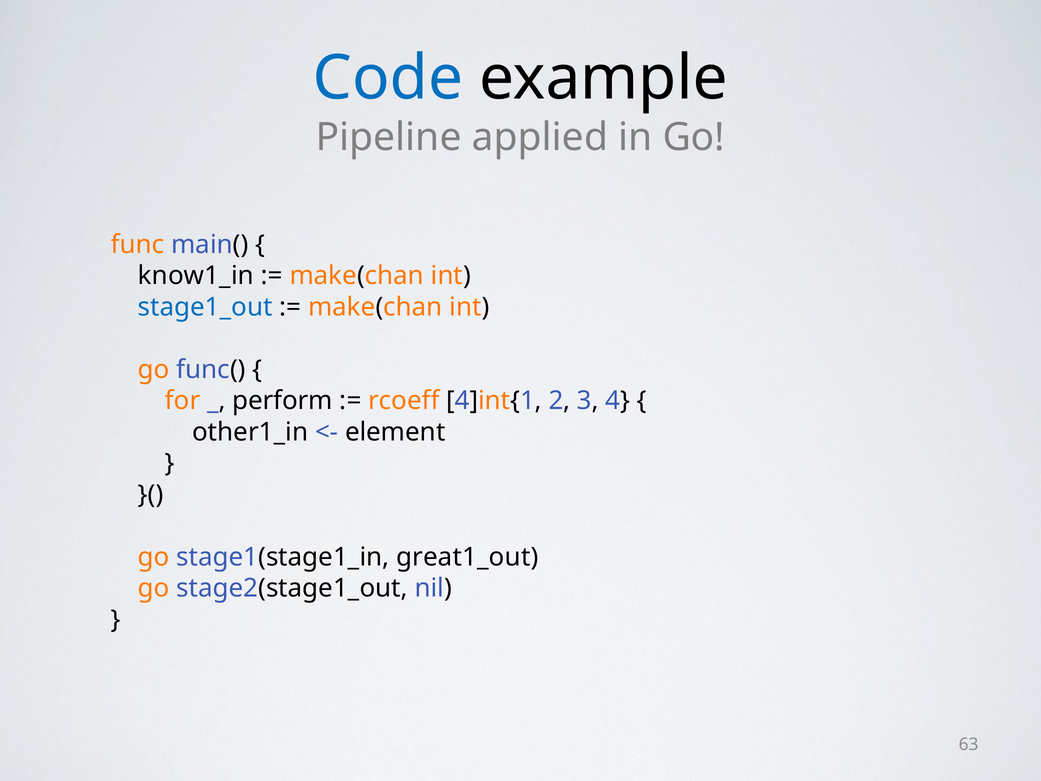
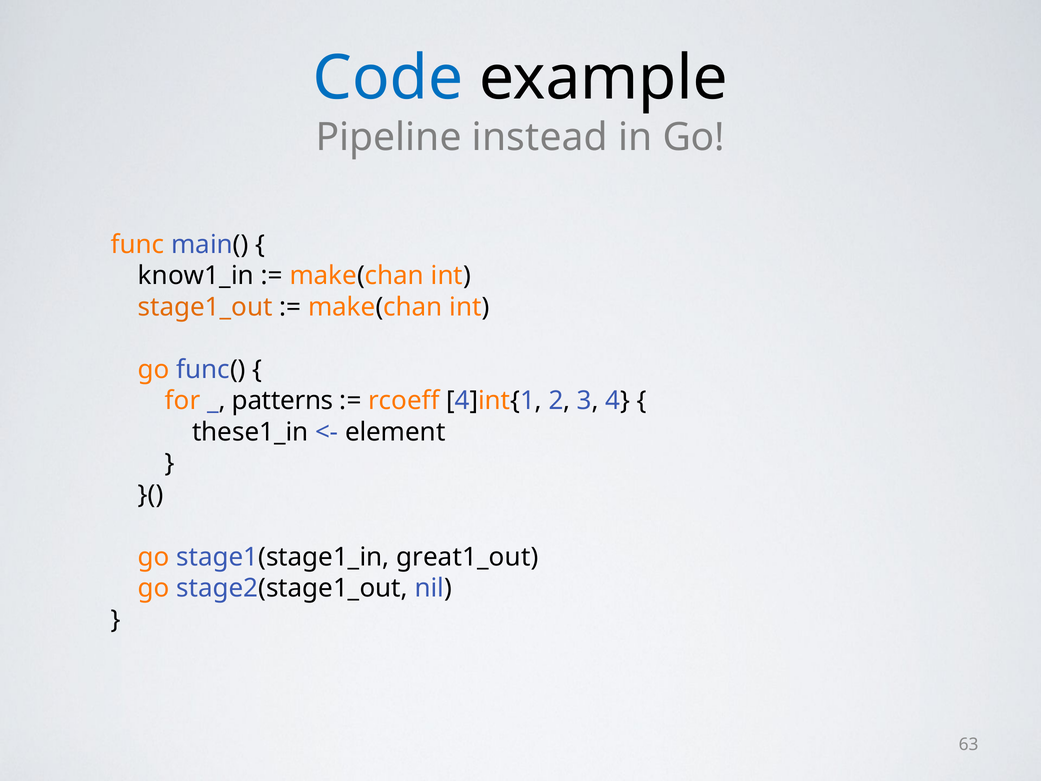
applied: applied -> instead
stage1_out colour: blue -> orange
perform: perform -> patterns
other1_in: other1_in -> these1_in
